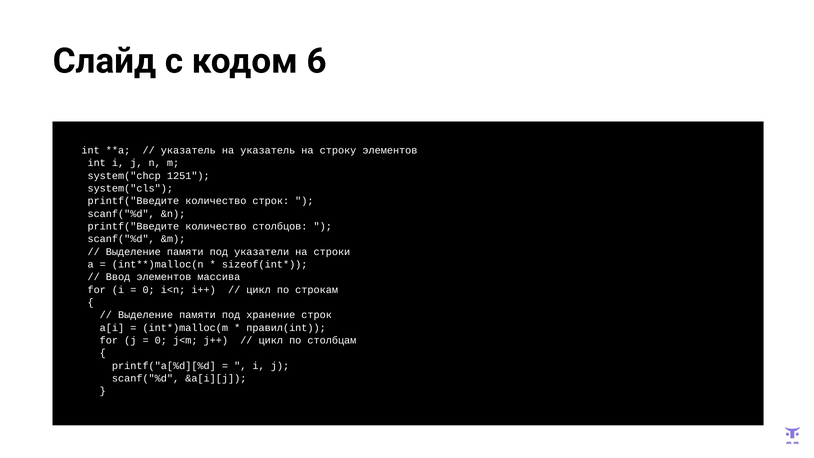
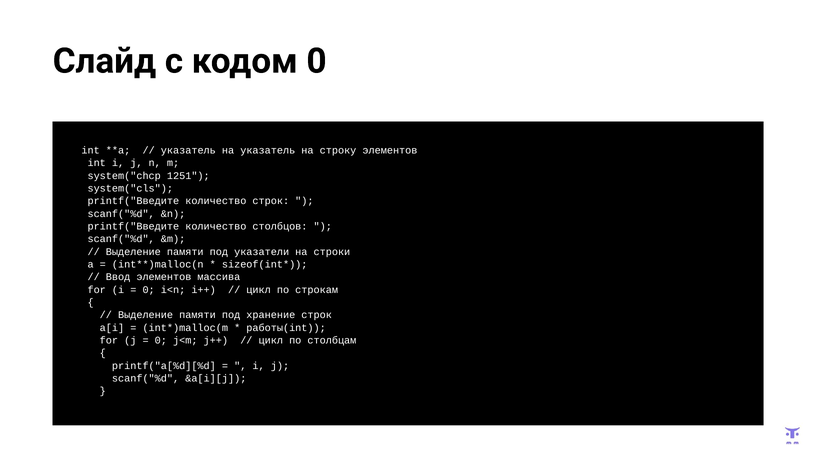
кодом 6: 6 -> 0
правил(int: правил(int -> работы(int
